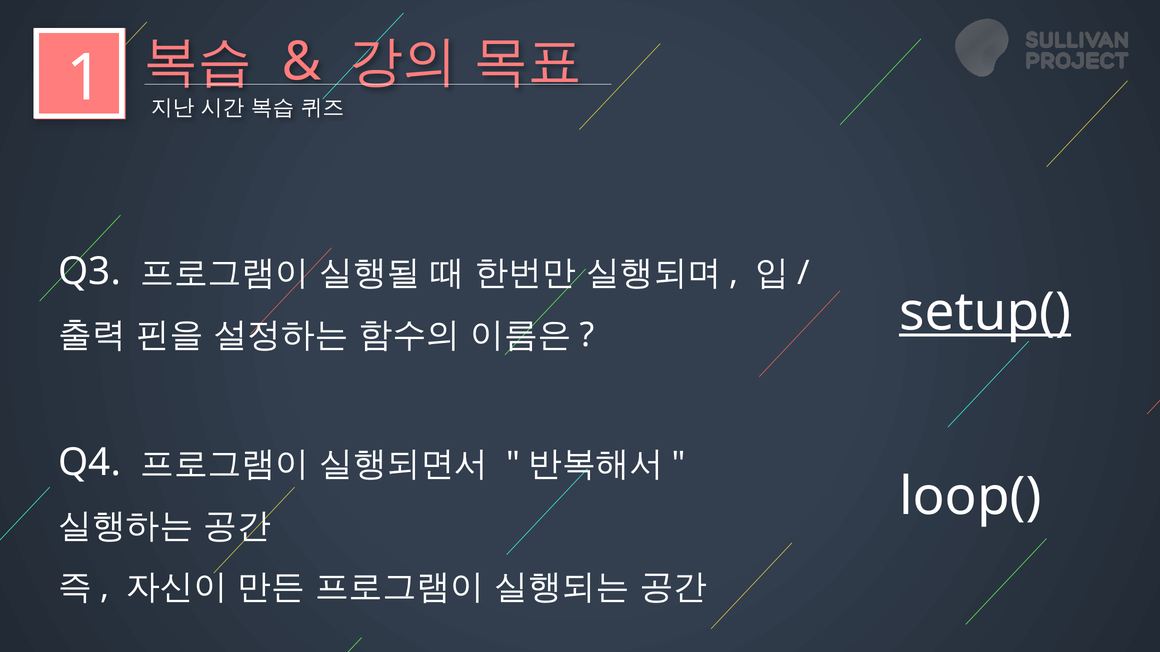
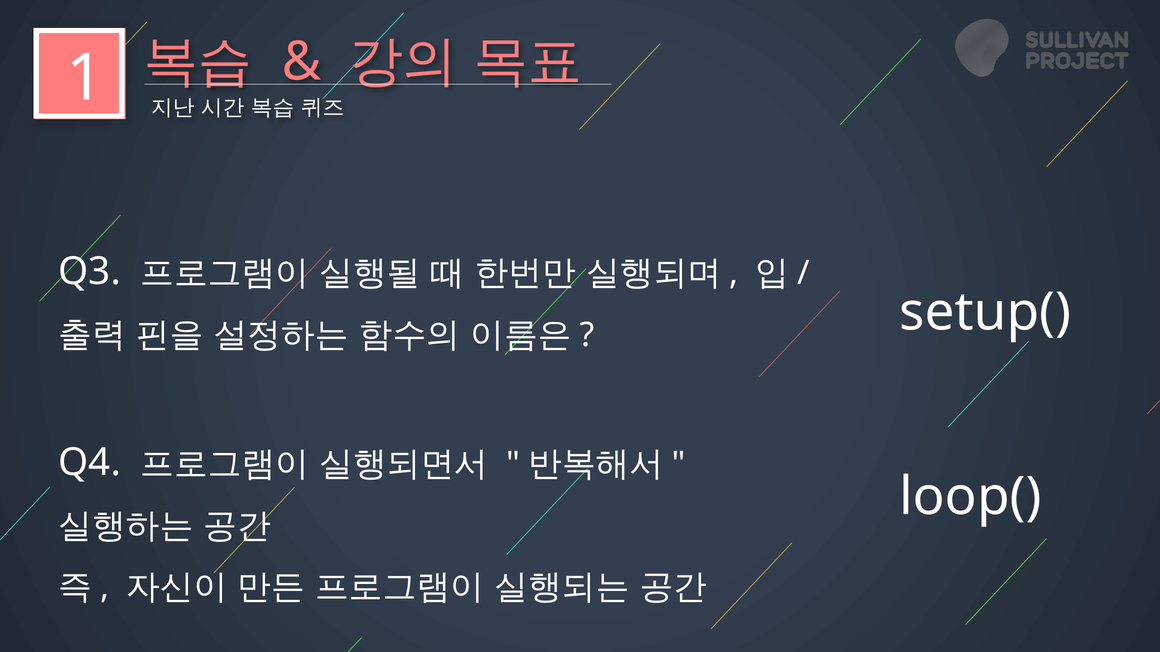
setup( underline: present -> none
